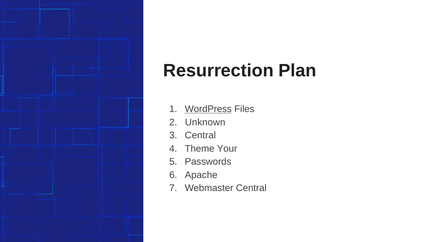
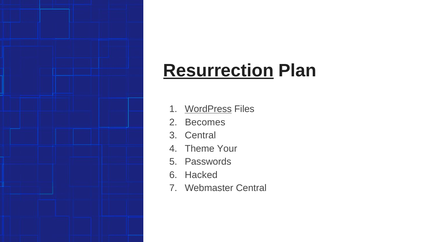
Resurrection underline: none -> present
Unknown: Unknown -> Becomes
Apache: Apache -> Hacked
